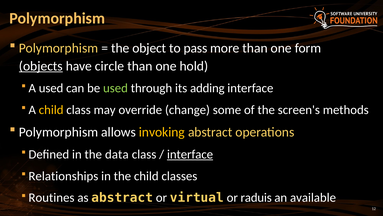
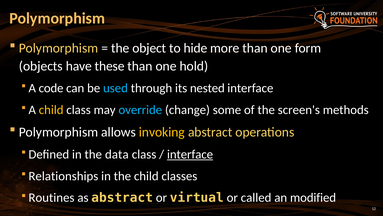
pass: pass -> hide
objects underline: present -> none
circle: circle -> these
A used: used -> code
used at (115, 88) colour: light green -> light blue
adding: adding -> nested
override colour: white -> light blue
raduis: raduis -> called
available: available -> modified
